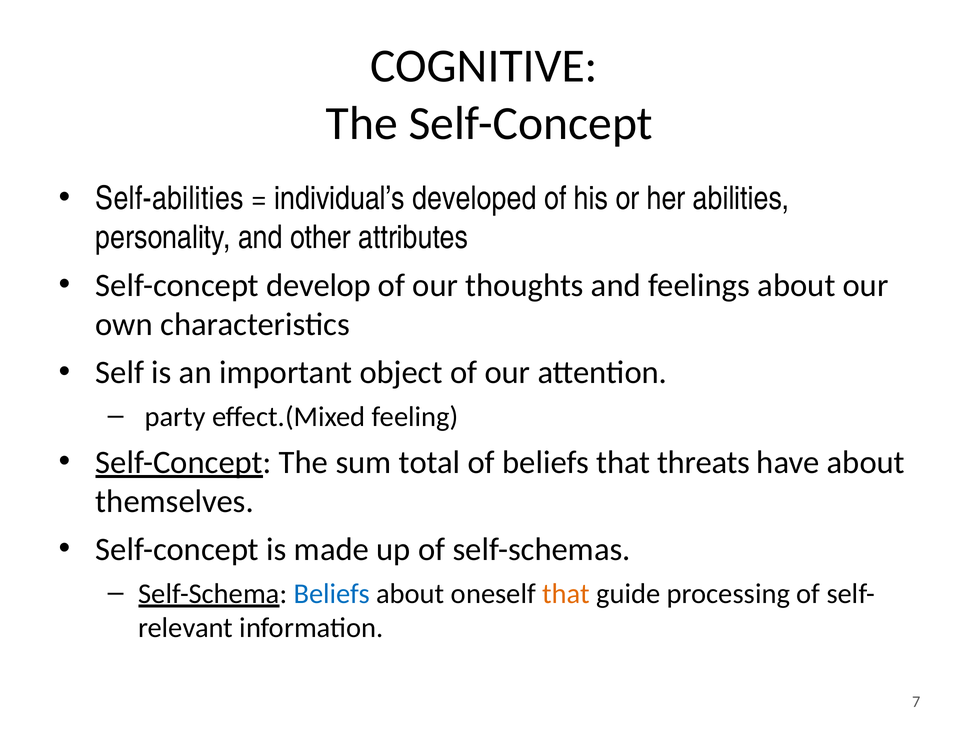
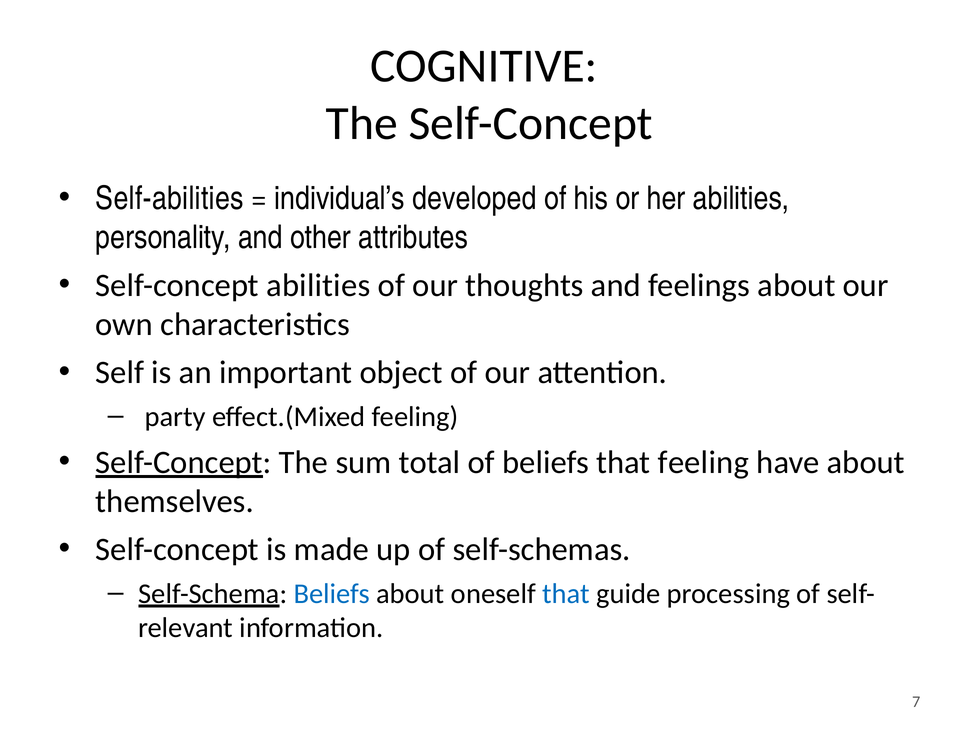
Self-concept develop: develop -> abilities
that threats: threats -> feeling
that at (566, 593) colour: orange -> blue
